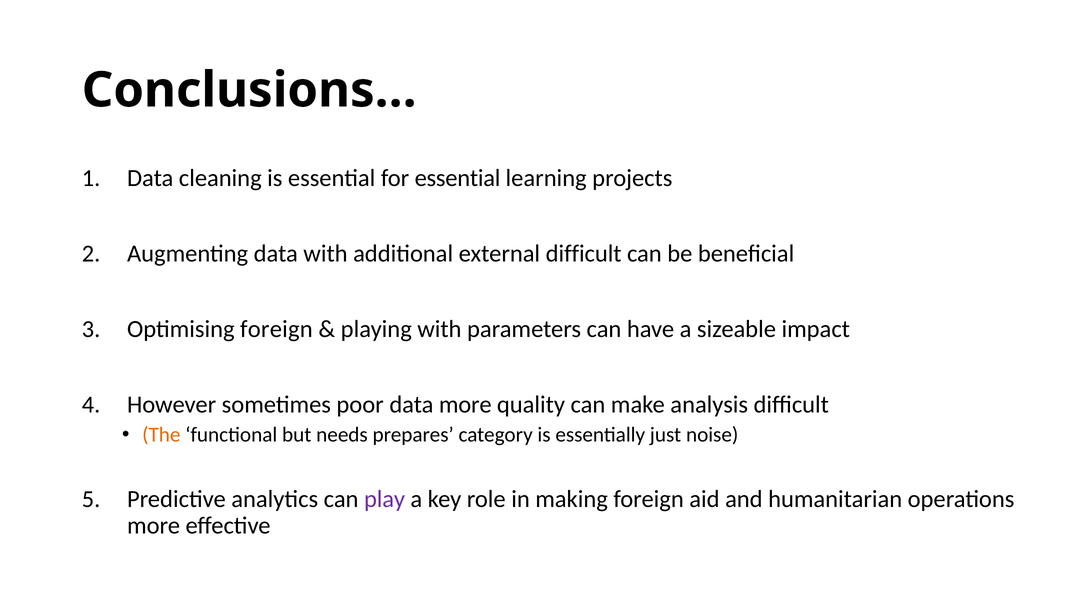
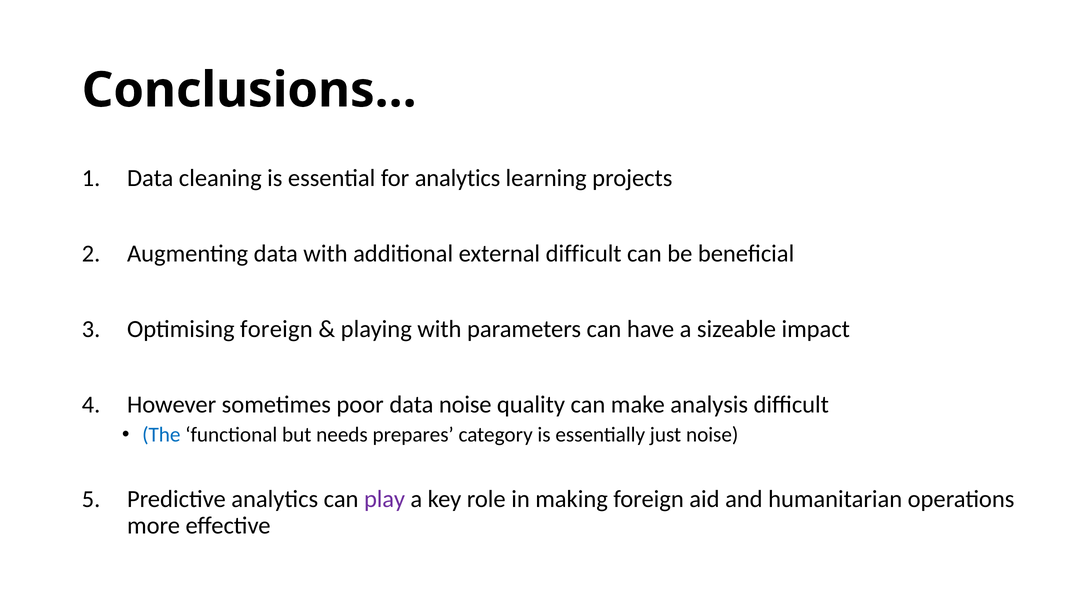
for essential: essential -> analytics
data more: more -> noise
The colour: orange -> blue
